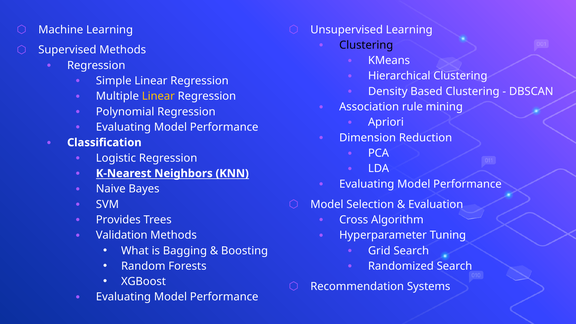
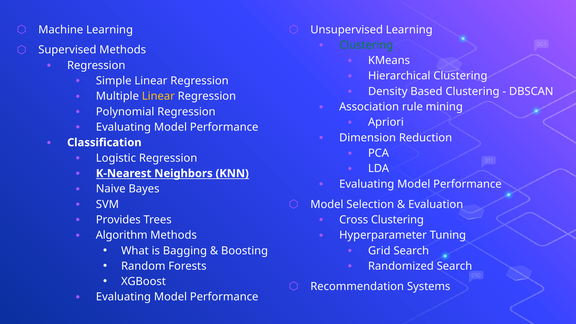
Clustering at (366, 45) colour: black -> green
Cross Algorithm: Algorithm -> Clustering
Validation: Validation -> Algorithm
